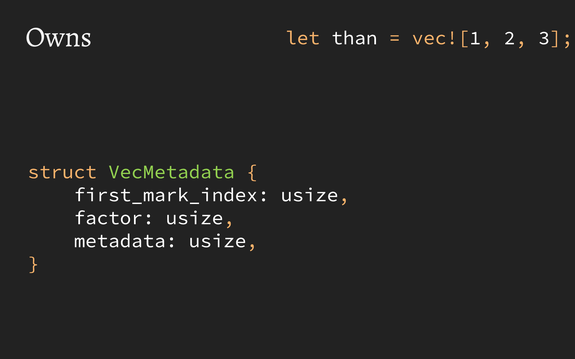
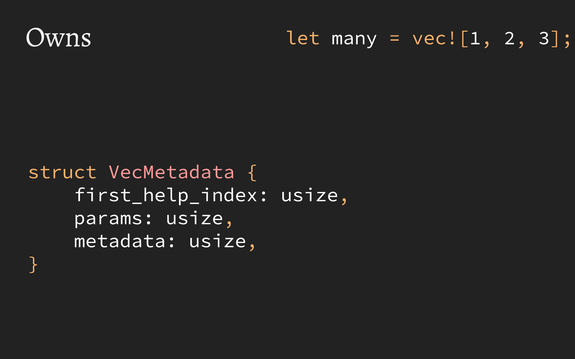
than: than -> many
VecMetadata colour: light green -> pink
first_mark_index: first_mark_index -> first_help_index
factor: factor -> params
